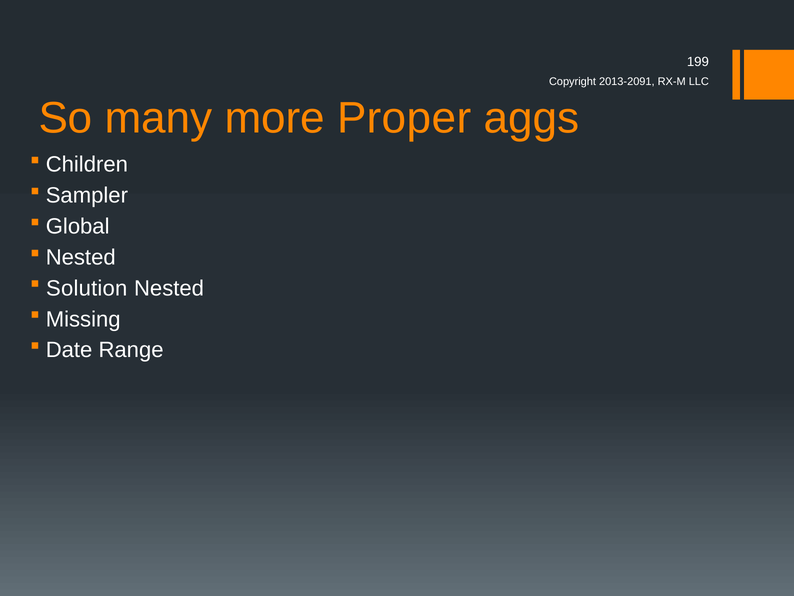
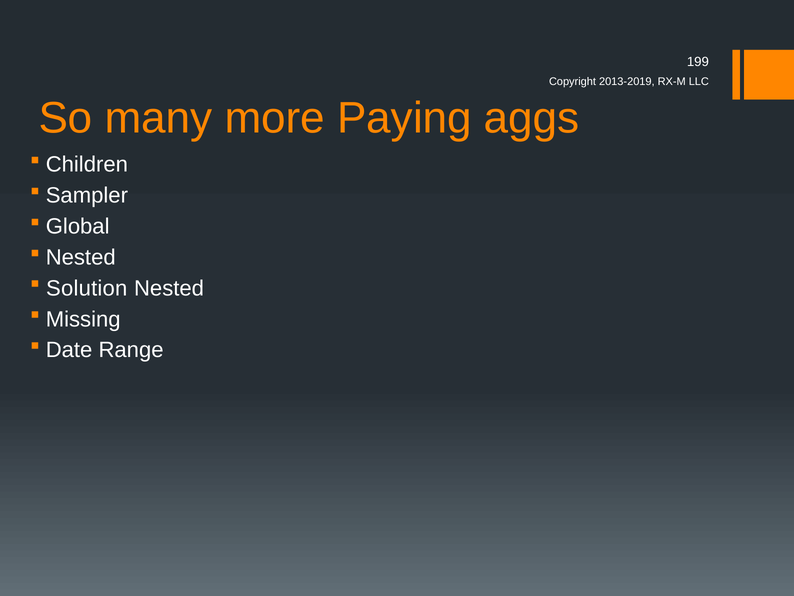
2013-2091: 2013-2091 -> 2013-2019
Proper: Proper -> Paying
